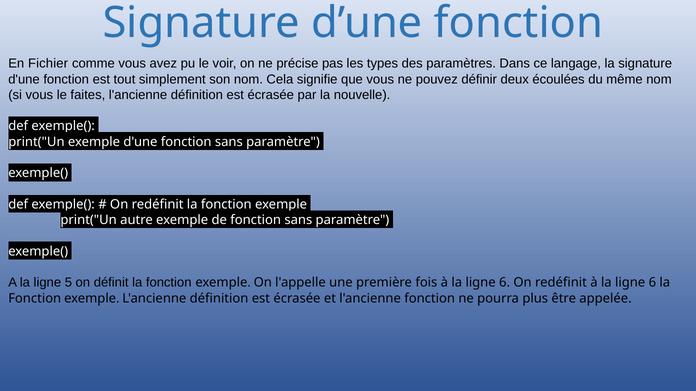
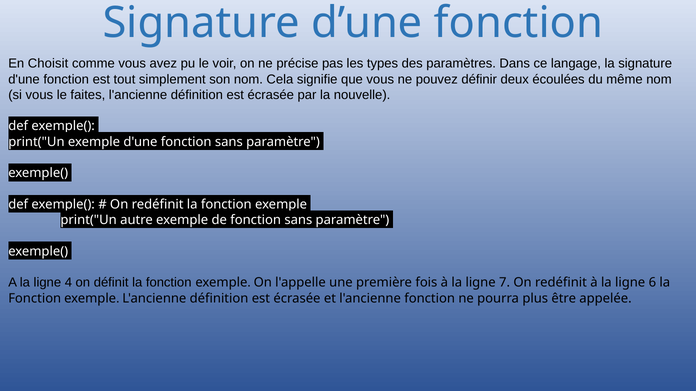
Fichier: Fichier -> Choisit
5: 5 -> 4
6 at (505, 283): 6 -> 7
